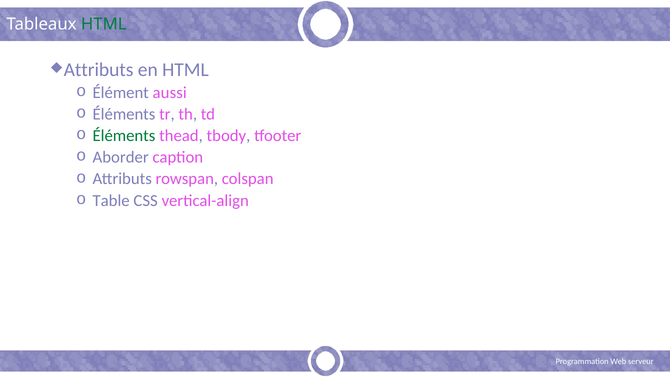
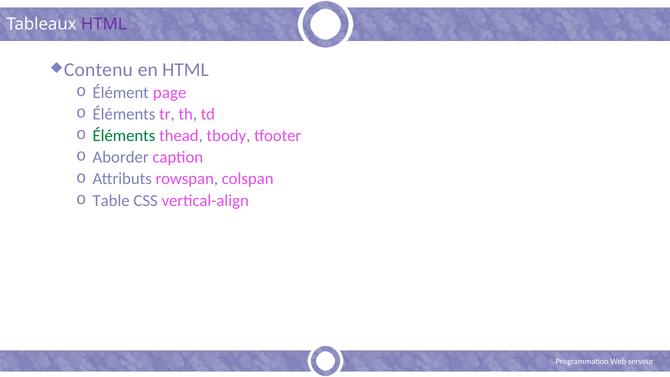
HTML at (104, 24) colour: green -> purple
Attributs at (99, 70): Attributs -> Contenu
aussi: aussi -> page
